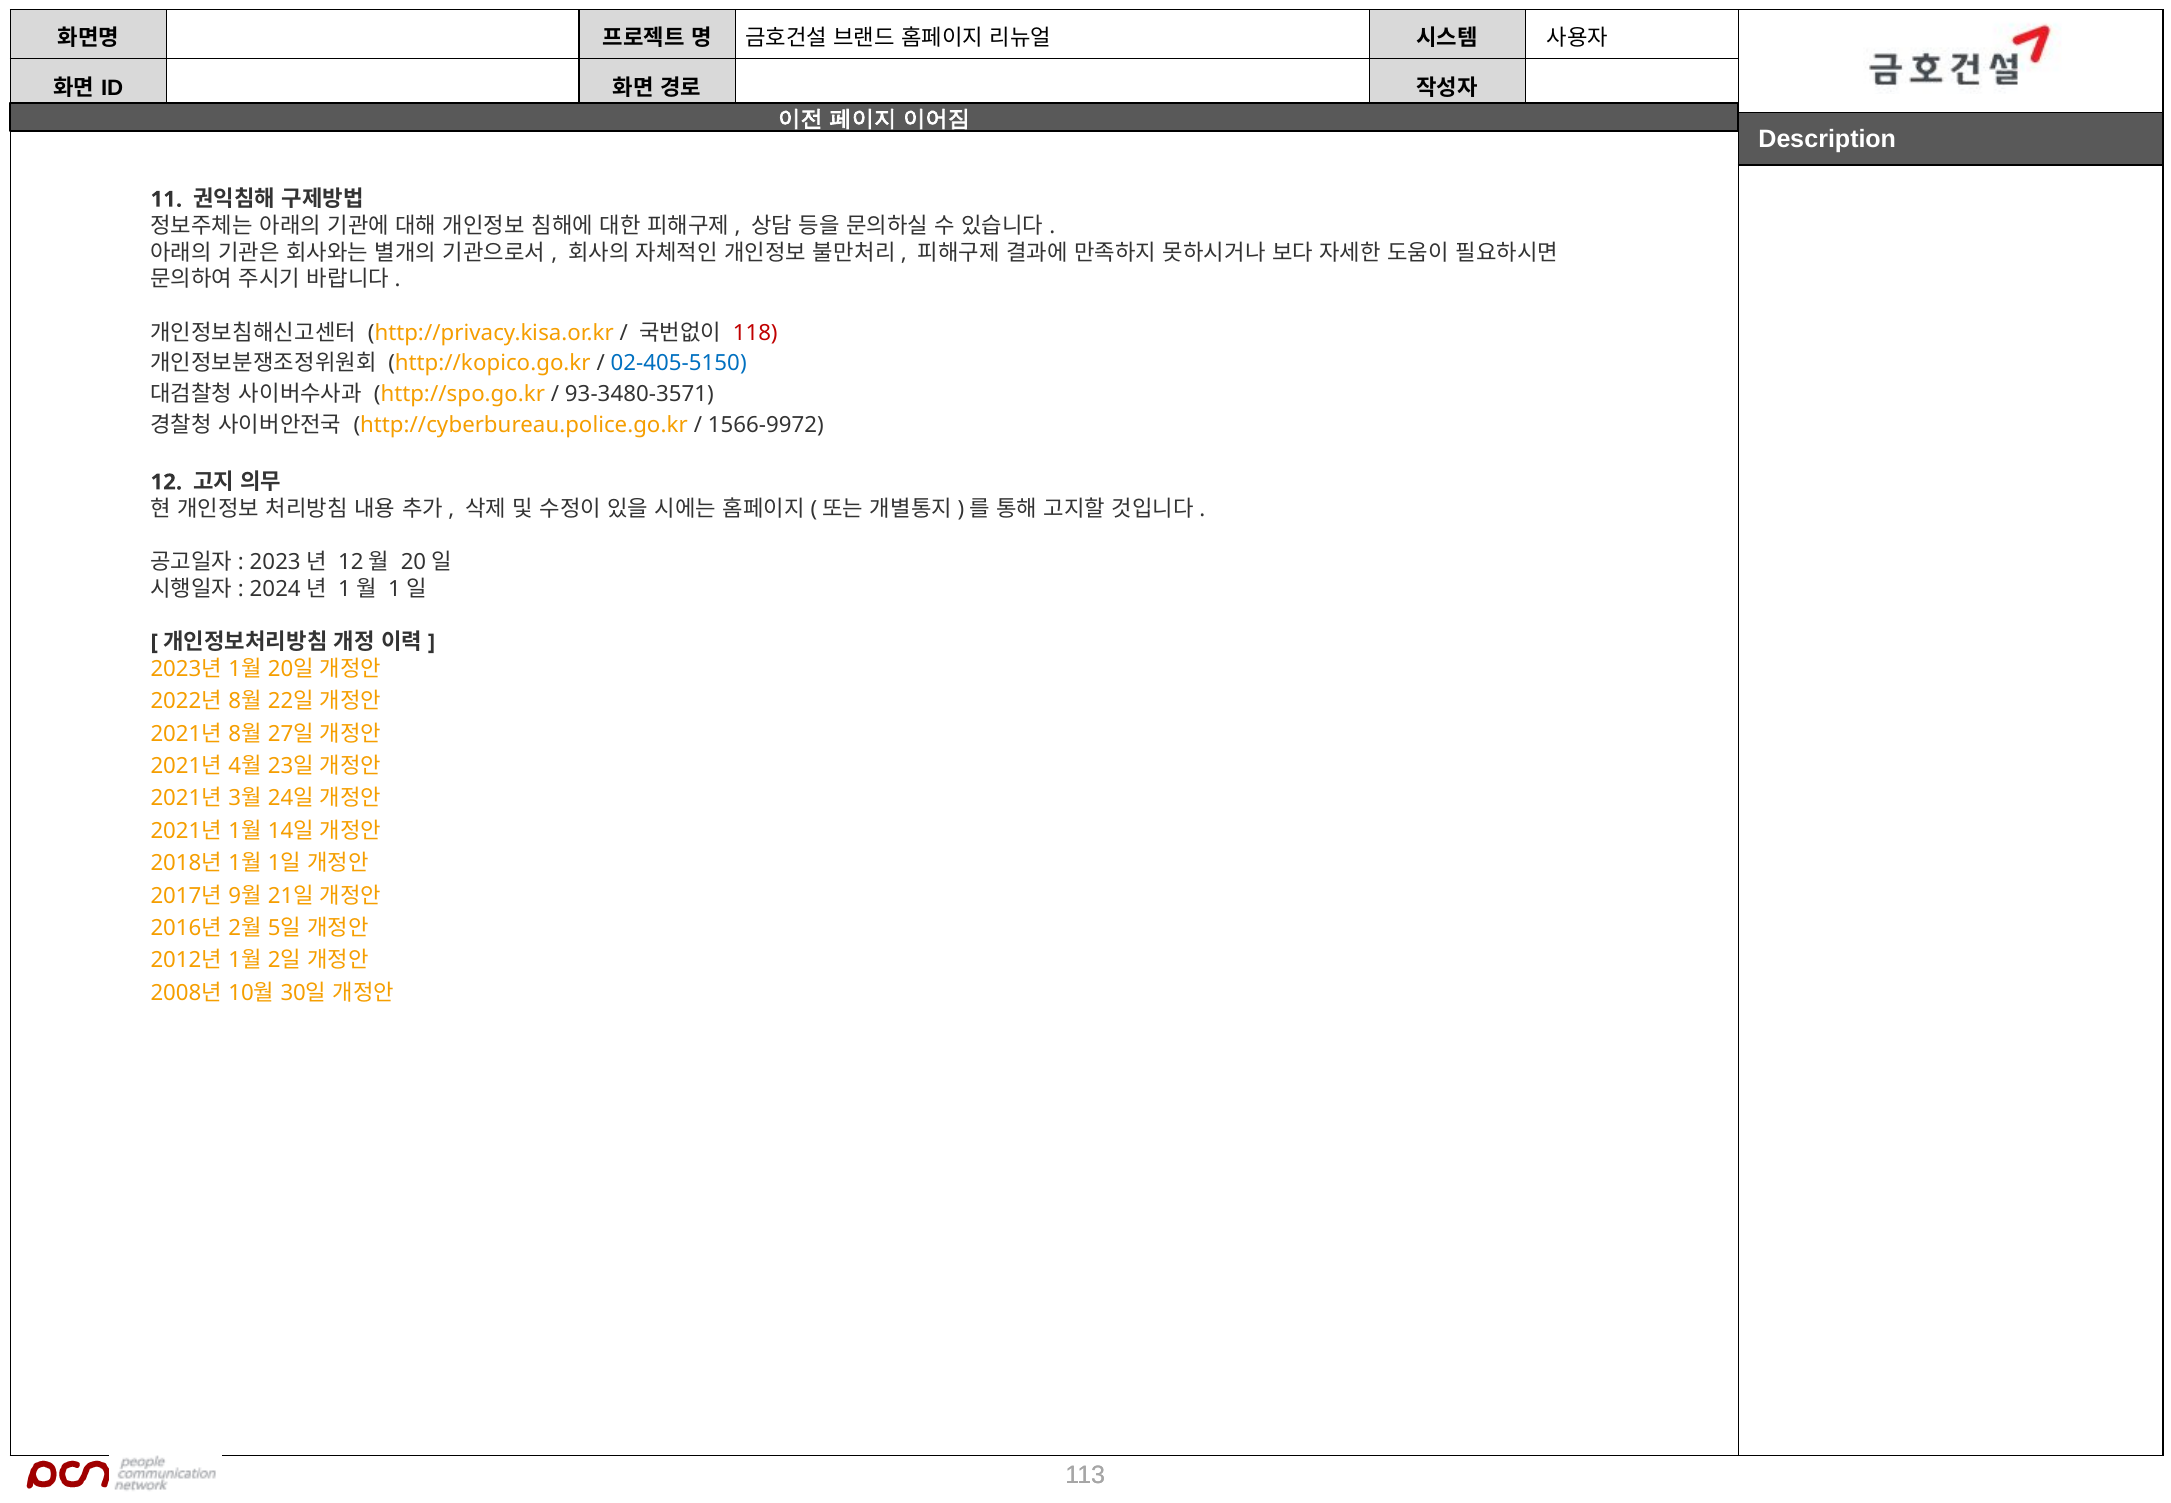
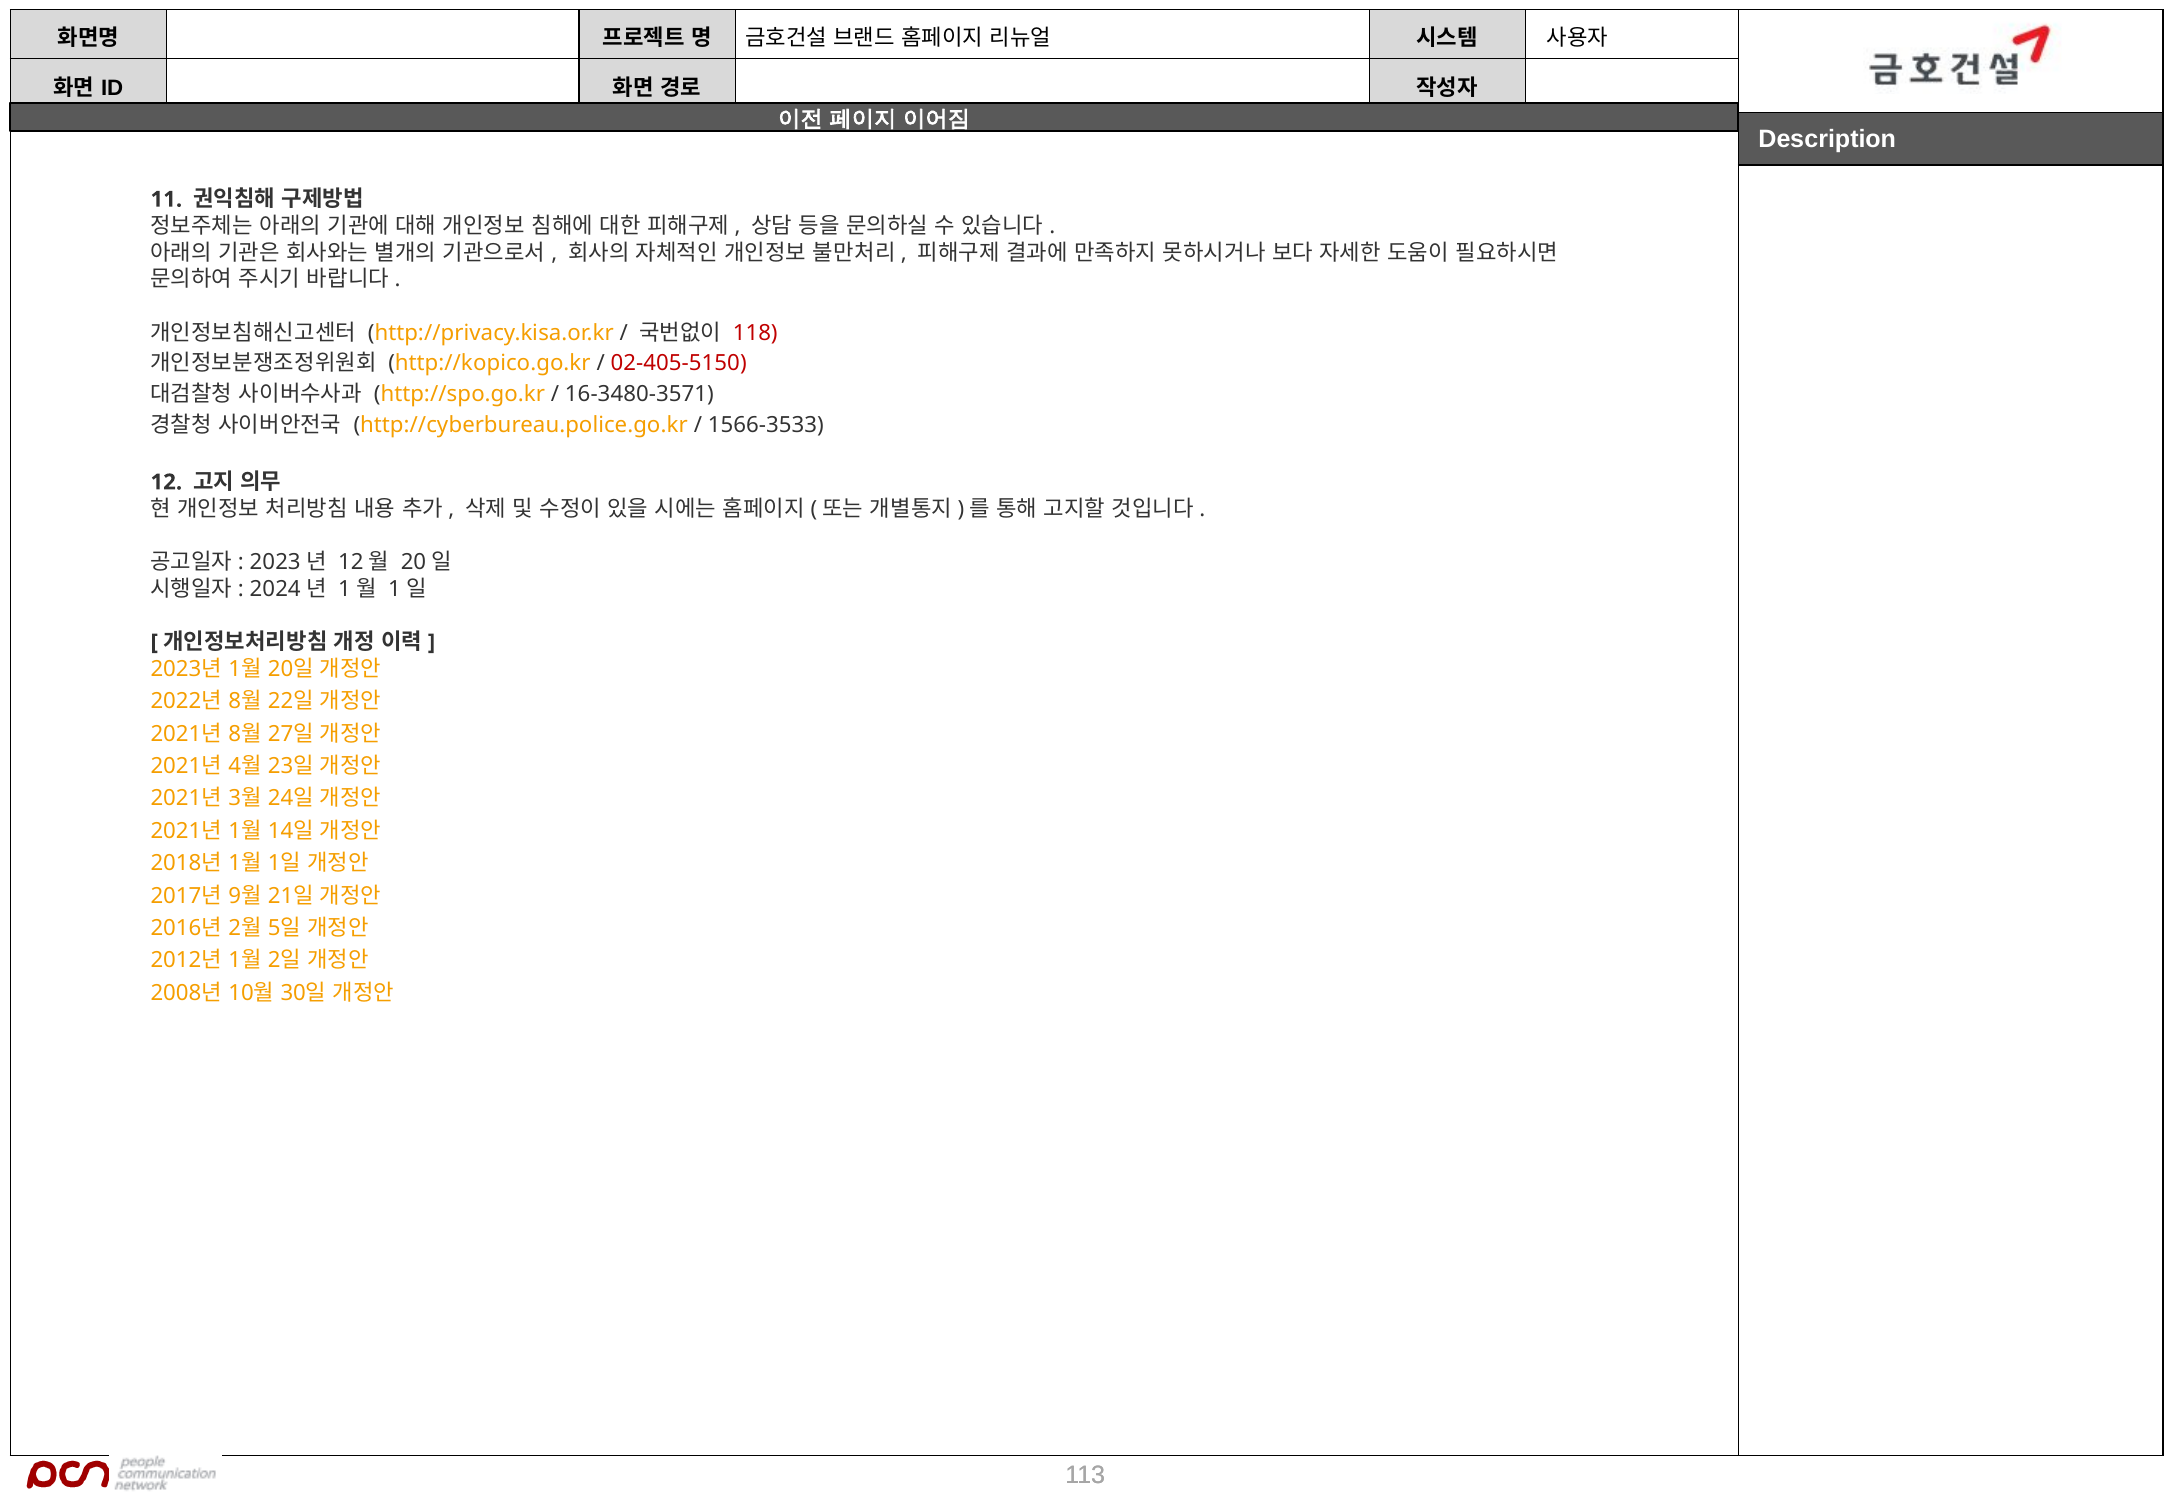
02-405-5150 colour: blue -> red
93-3480-3571: 93-3480-3571 -> 16-3480-3571
1566-9972: 1566-9972 -> 1566-3533
